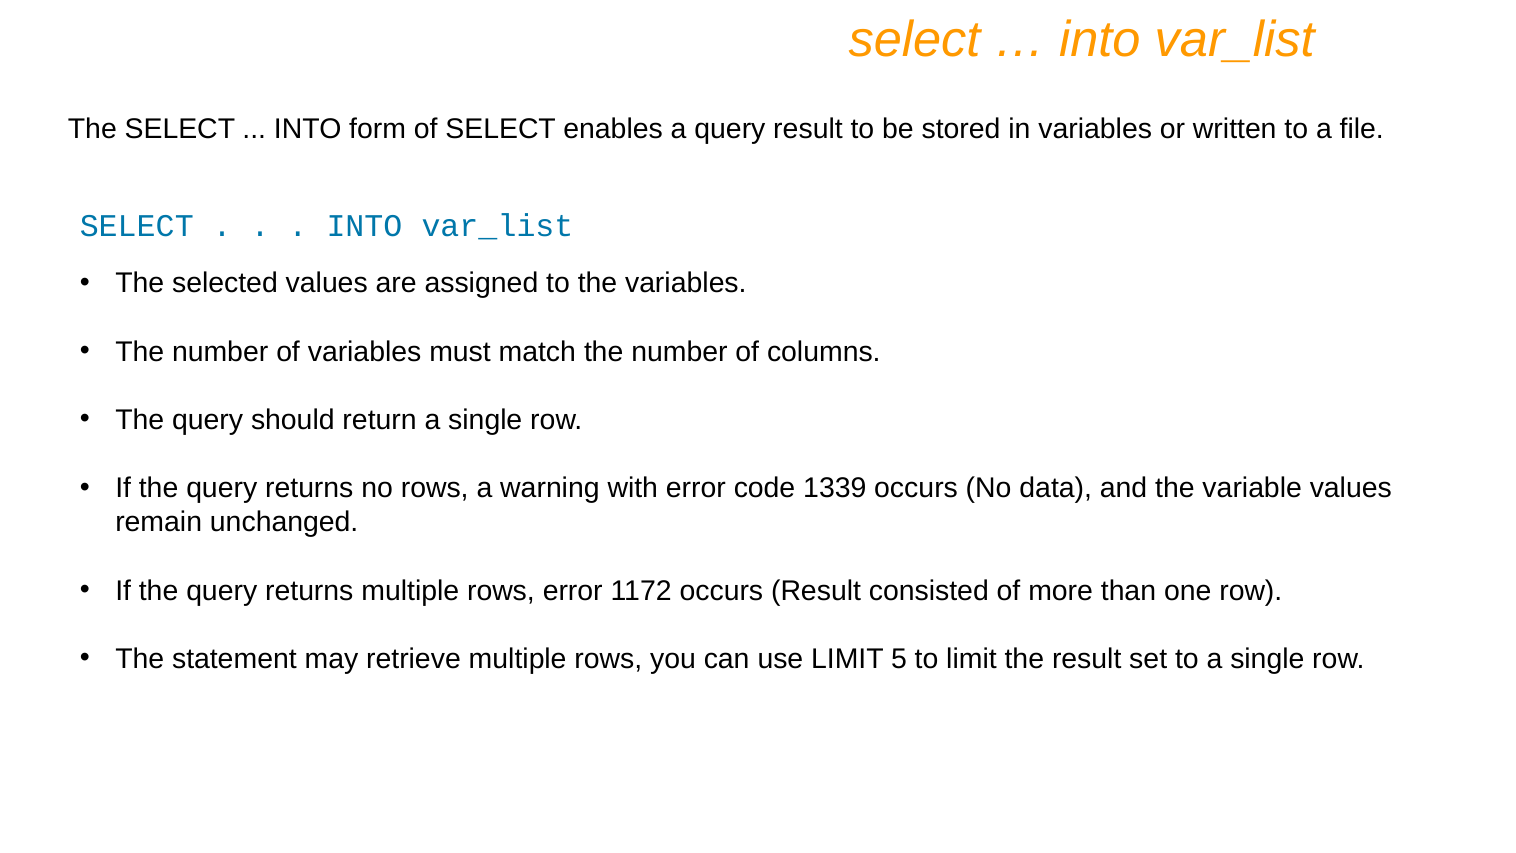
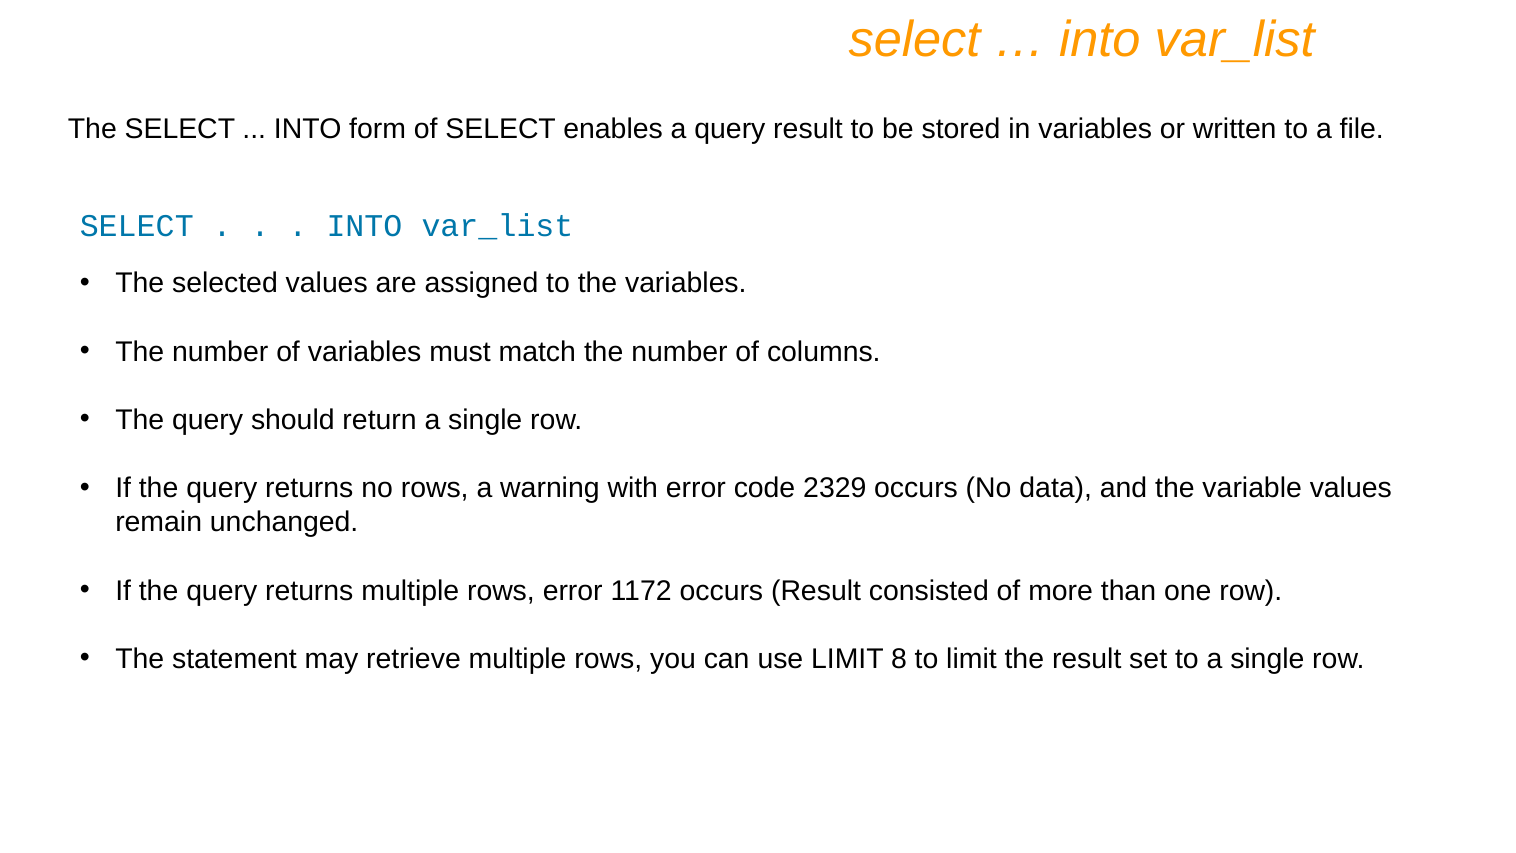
1339: 1339 -> 2329
5: 5 -> 8
